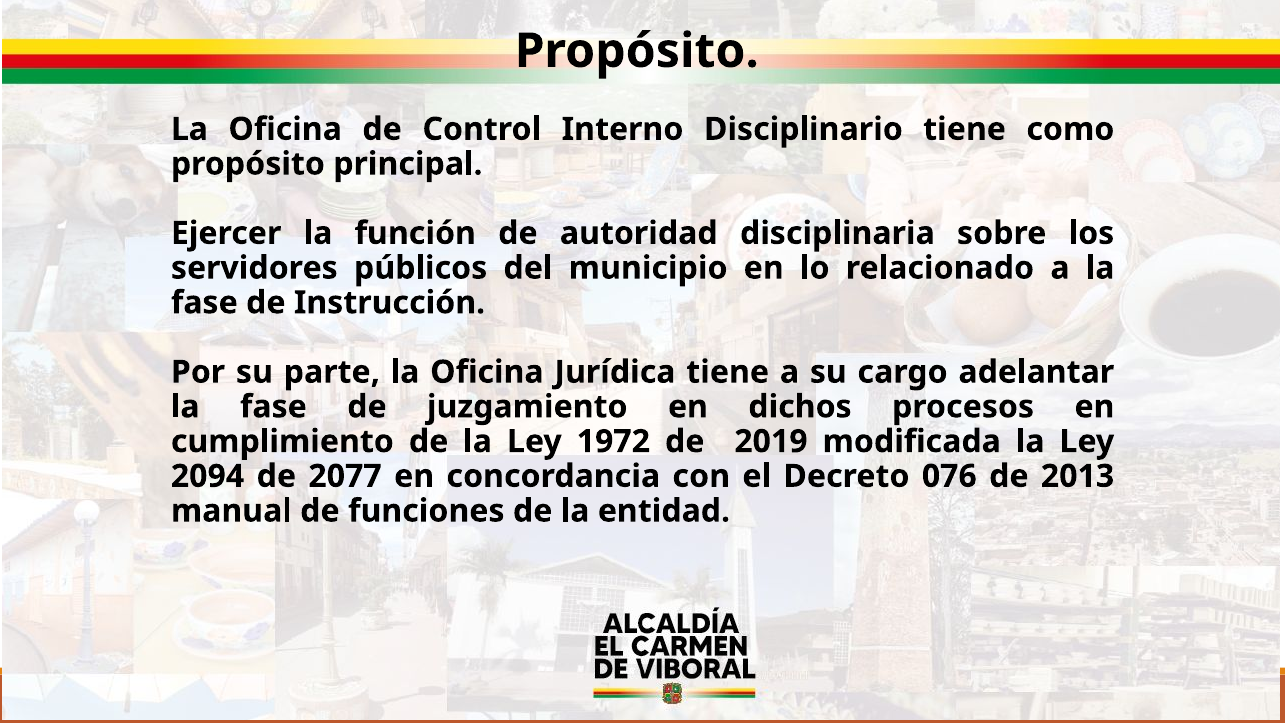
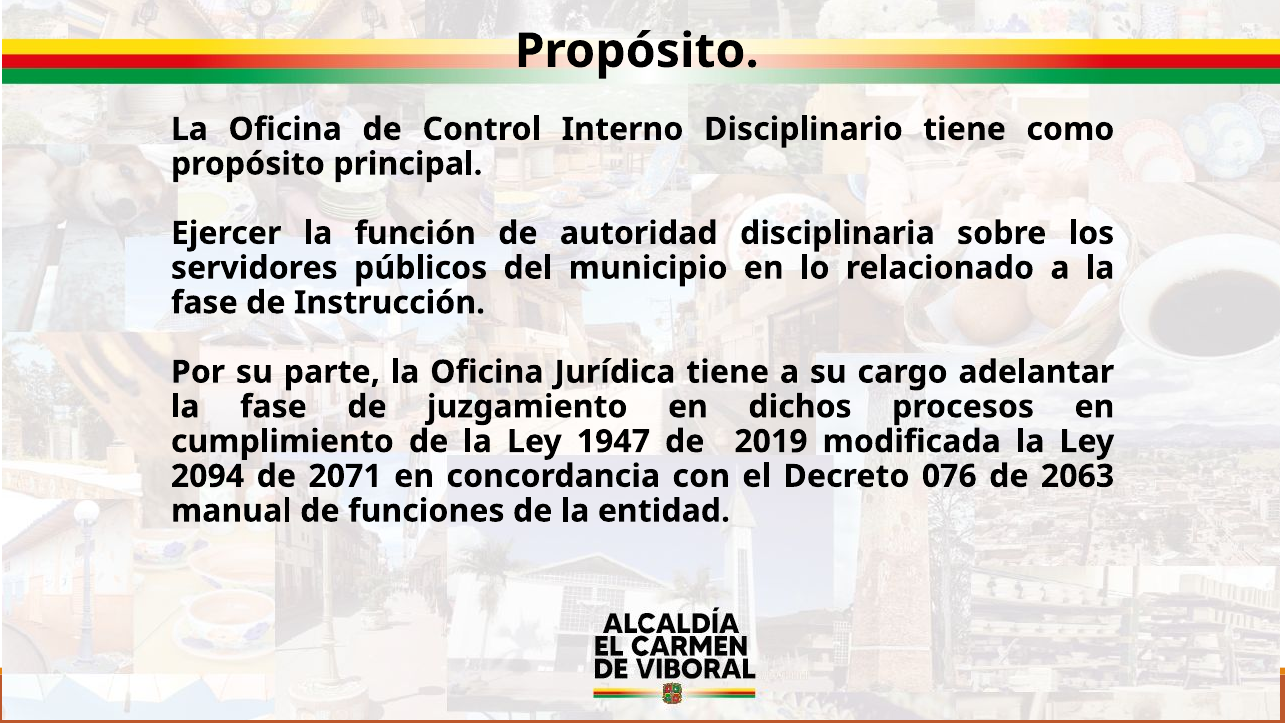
1972: 1972 -> 1947
2077: 2077 -> 2071
2013: 2013 -> 2063
